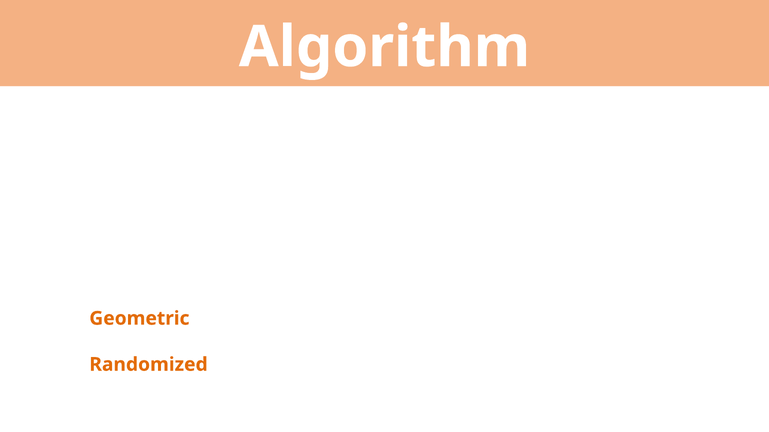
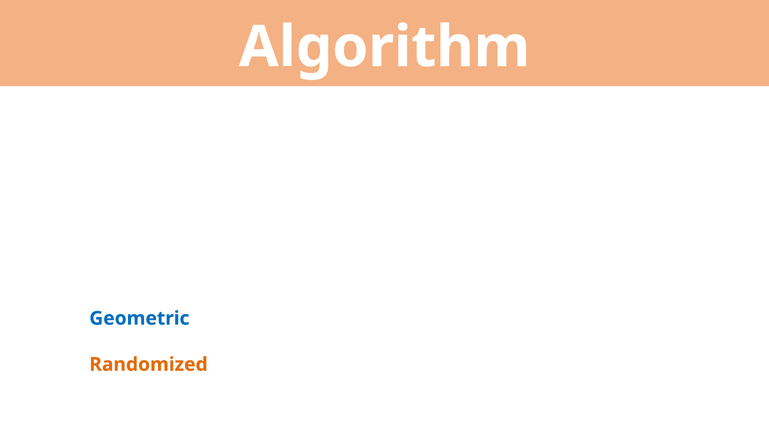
Geometric colour: orange -> blue
